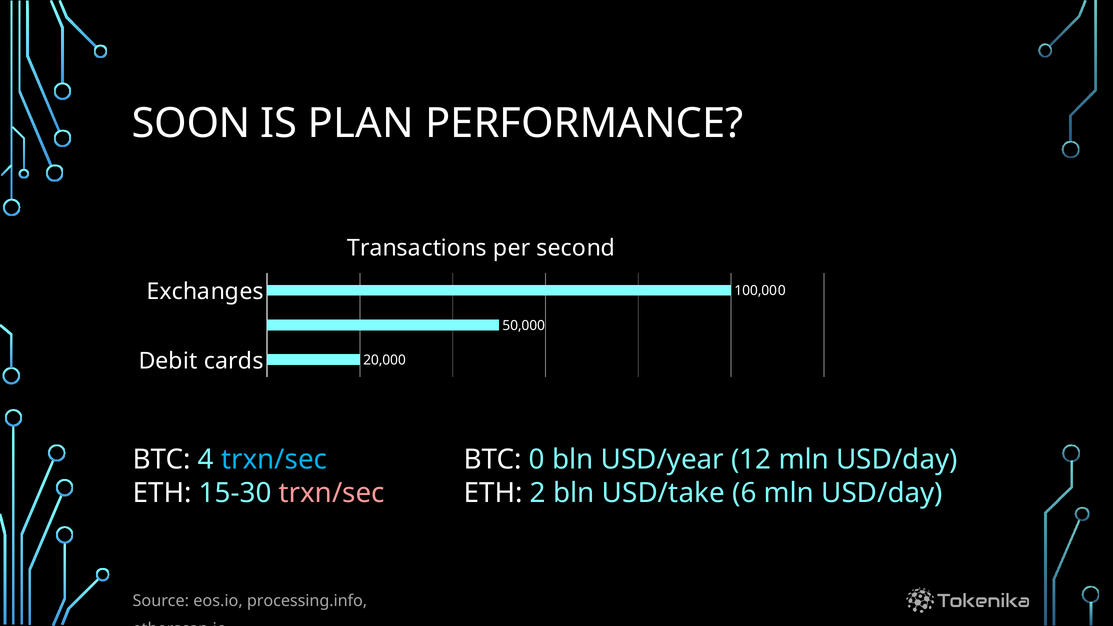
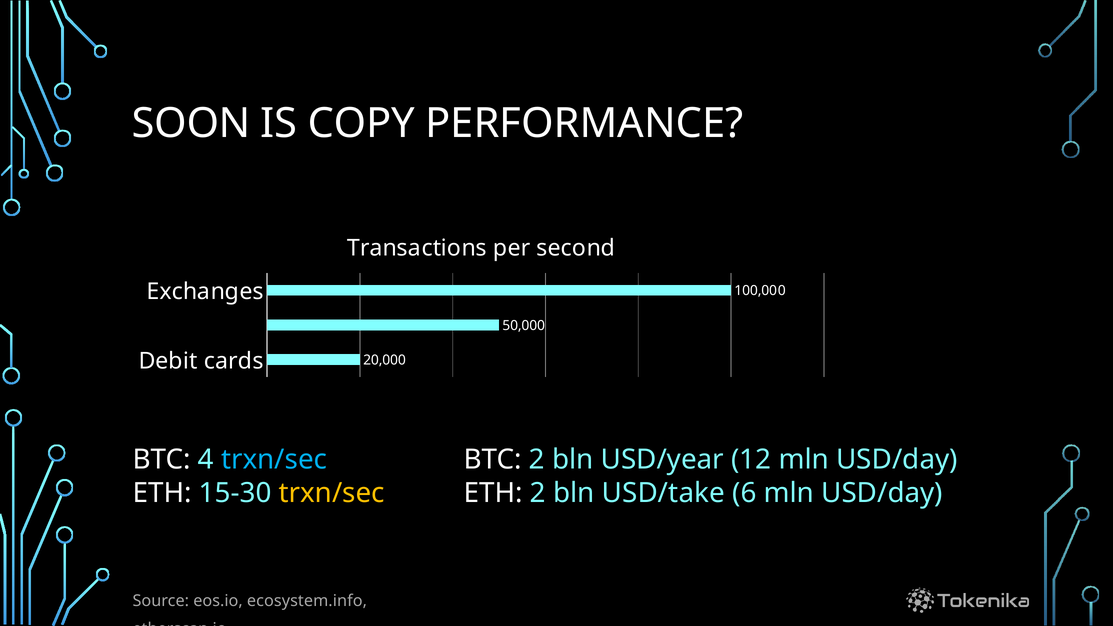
PLAN: PLAN -> COPY
BTC 0: 0 -> 2
trxn/sec at (332, 493) colour: pink -> yellow
processing.info: processing.info -> ecosystem.info
